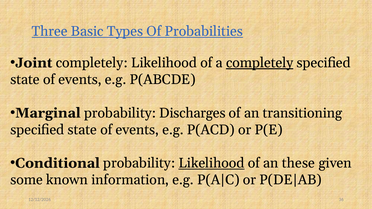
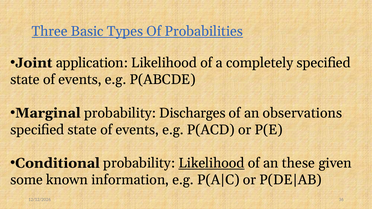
Joint completely: completely -> application
completely at (260, 63) underline: present -> none
transitioning: transitioning -> observations
